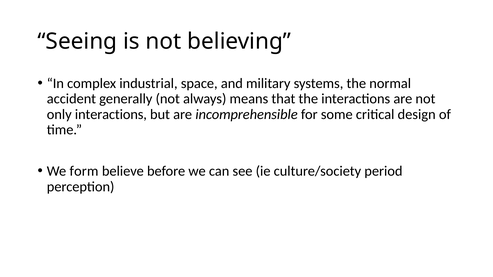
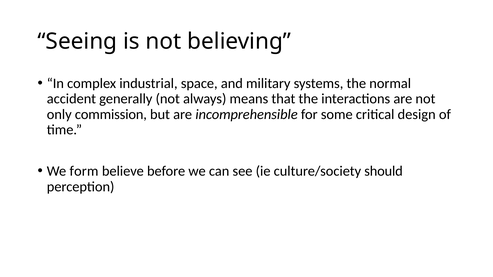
only interactions: interactions -> commission
period: period -> should
